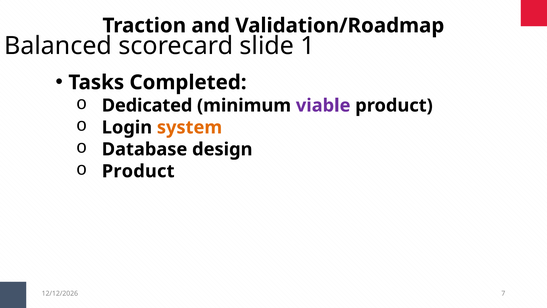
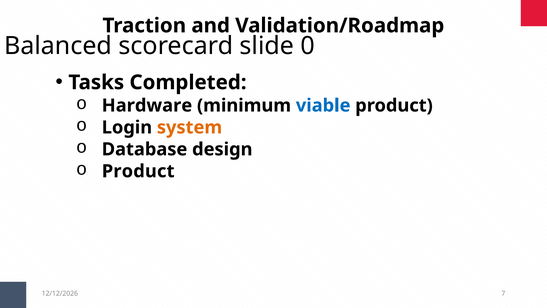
1: 1 -> 0
Dedicated: Dedicated -> Hardware
viable colour: purple -> blue
